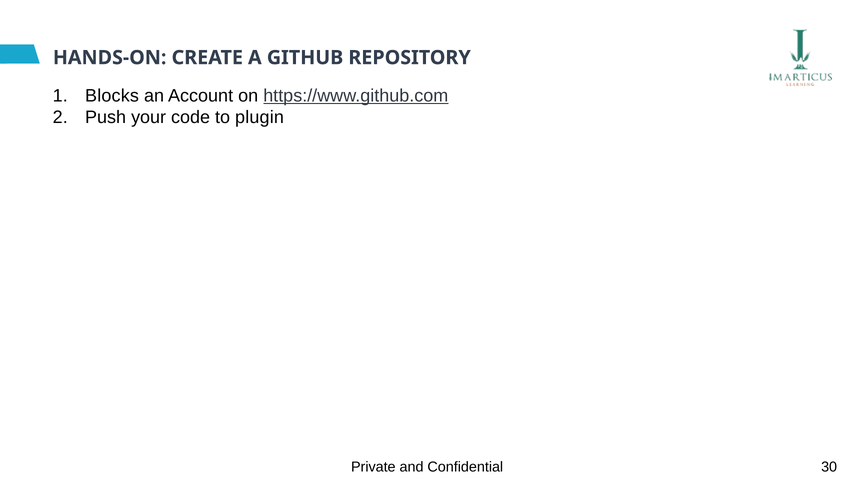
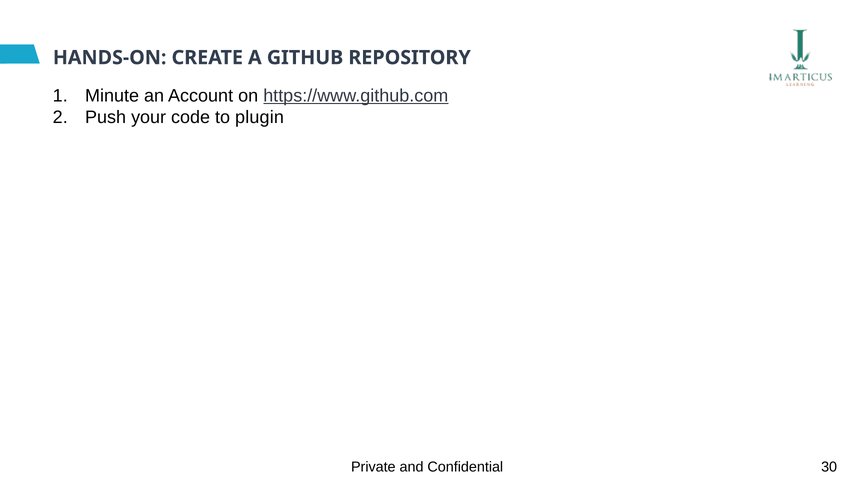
Blocks: Blocks -> Minute
